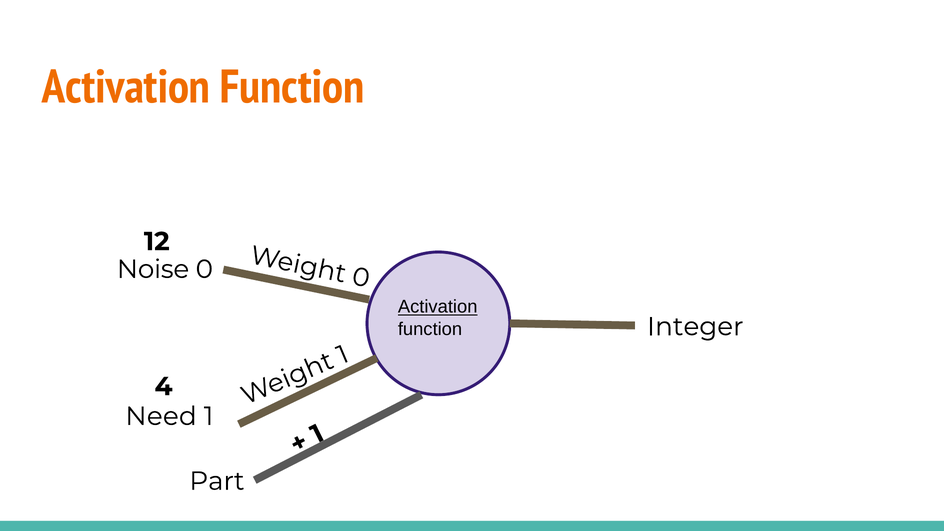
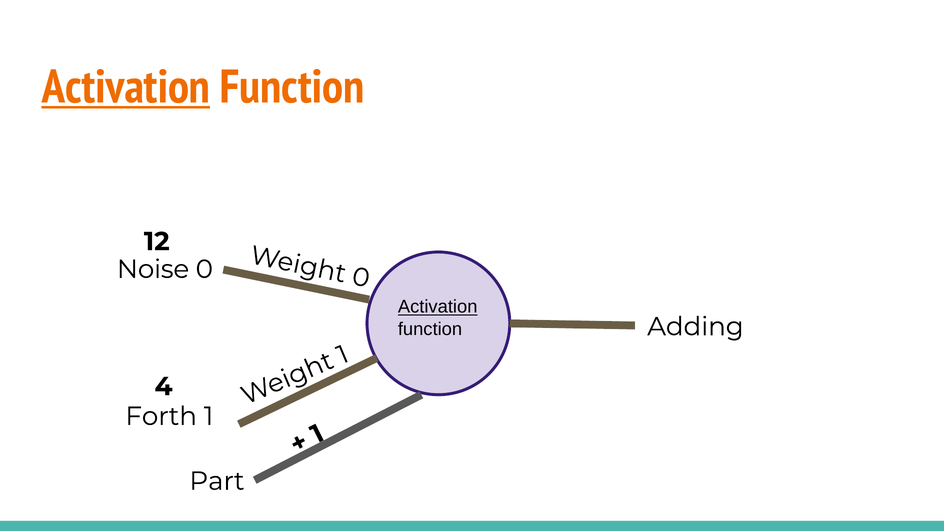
Activation at (126, 87) underline: none -> present
Integer: Integer -> Adding
Need: Need -> Forth
